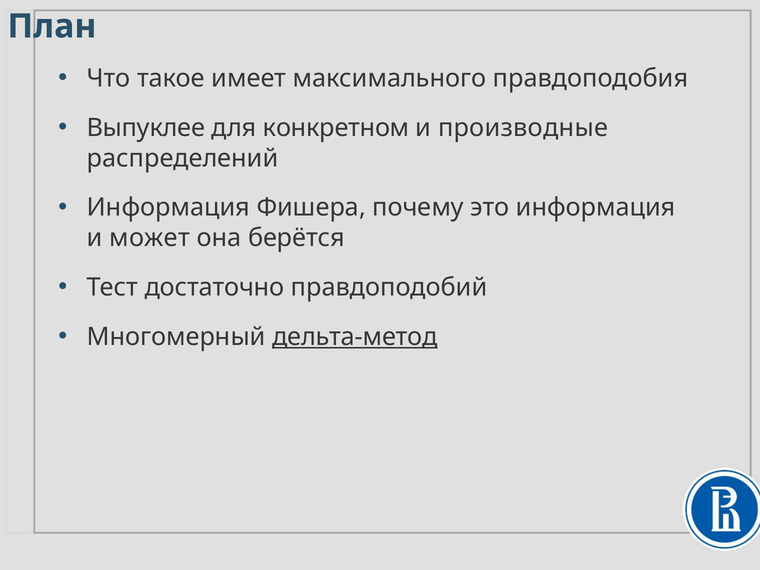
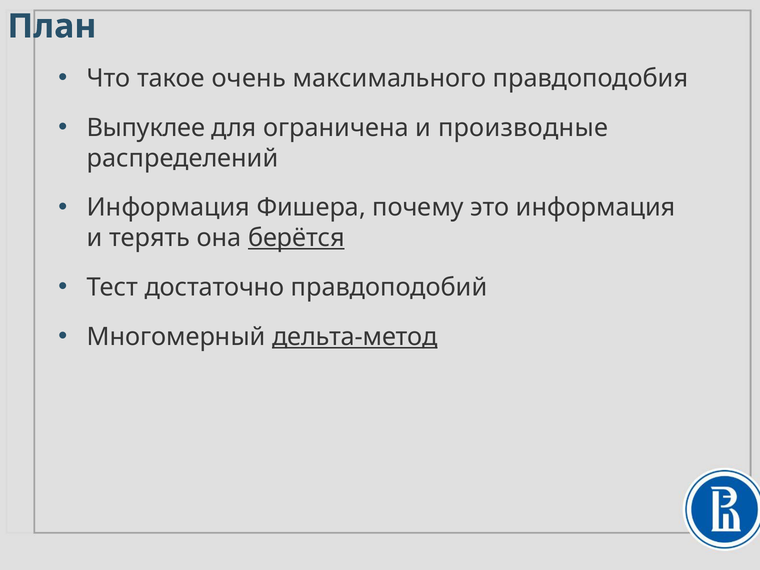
имеет: имеет -> очень
конкретном: конкретном -> ограничена
может: может -> терять
берётся underline: none -> present
